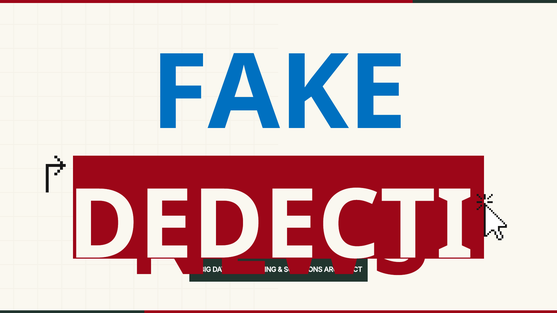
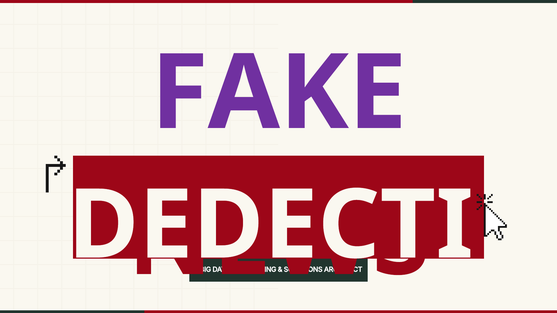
FAKE colour: blue -> purple
